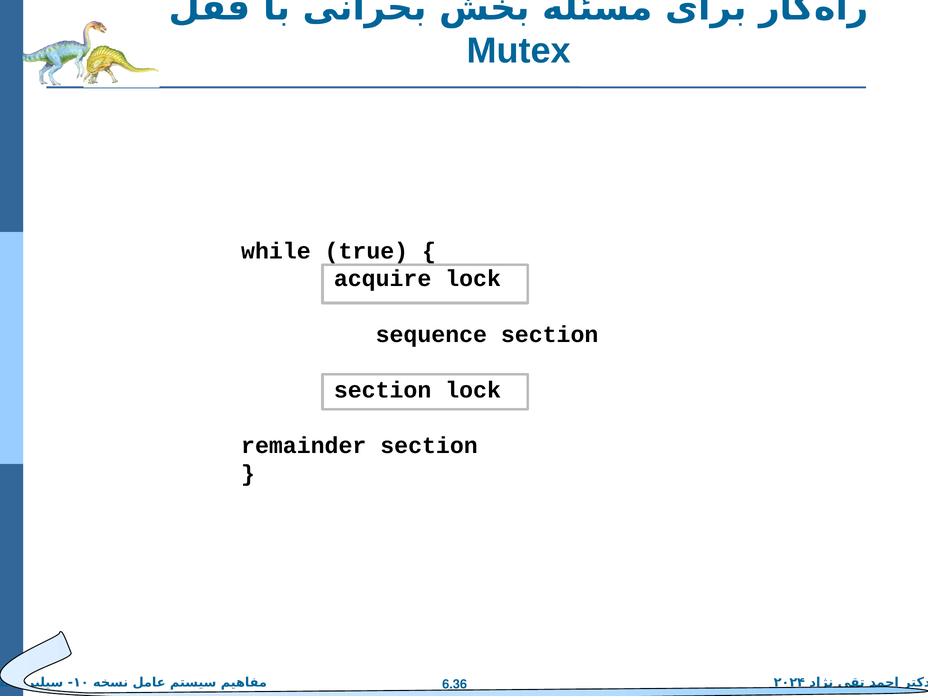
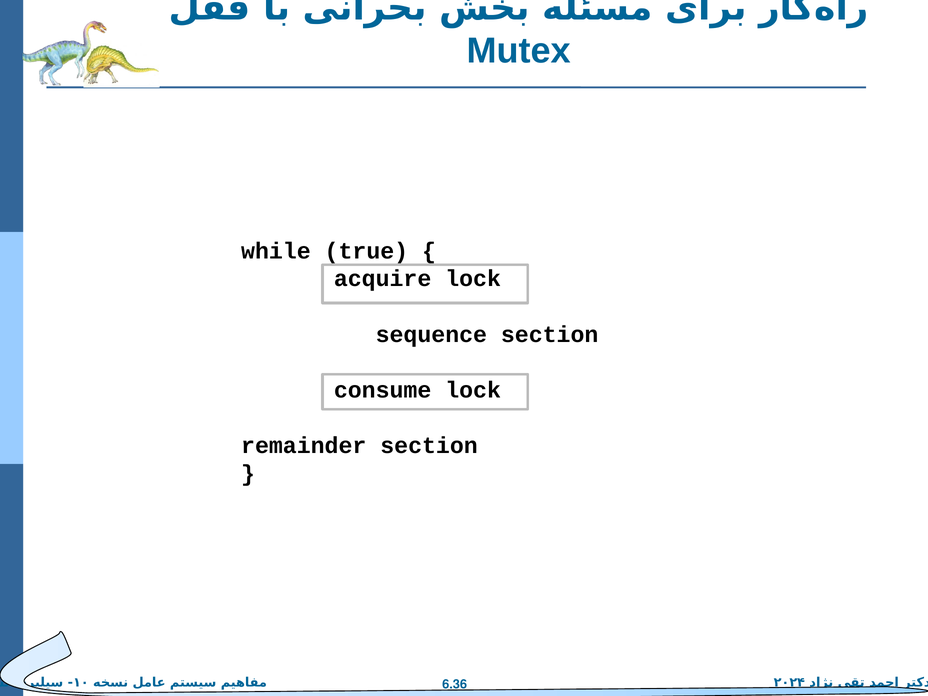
section at (383, 390): section -> consume
